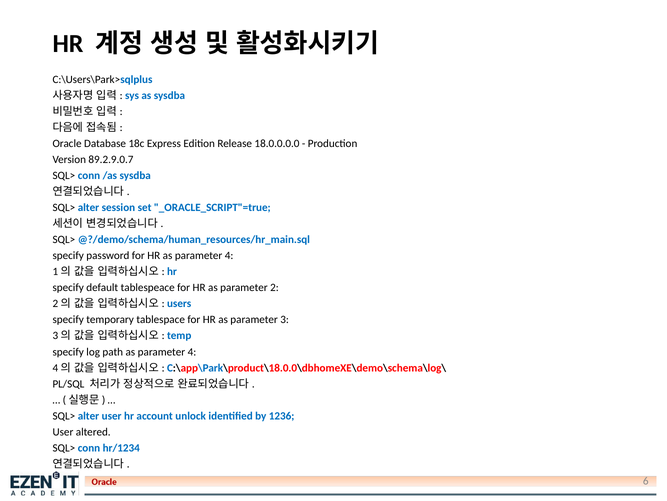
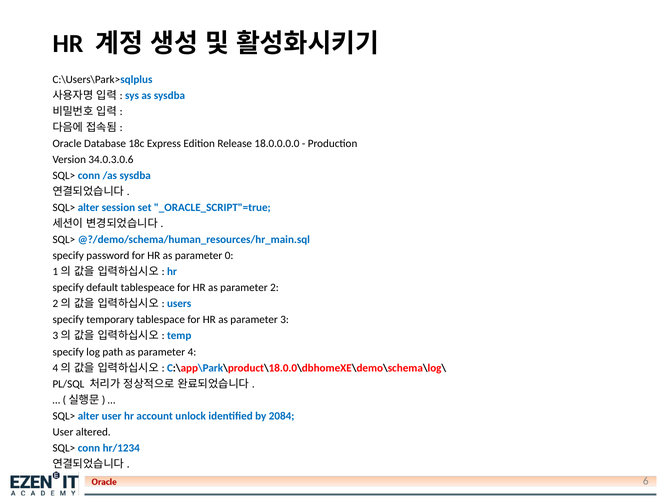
89.2.9.0.7: 89.2.9.0.7 -> 34.0.3.0.6
HR as parameter 4: 4 -> 0
1236: 1236 -> 2084
